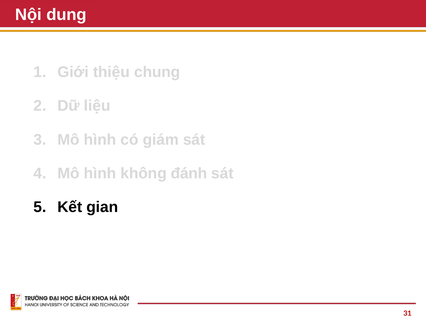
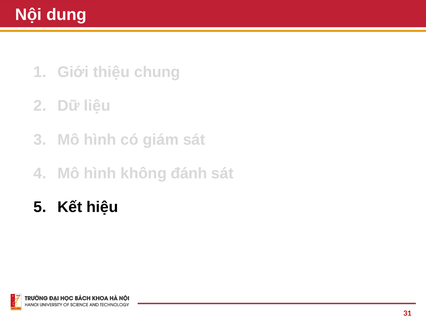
gian: gian -> hiệu
